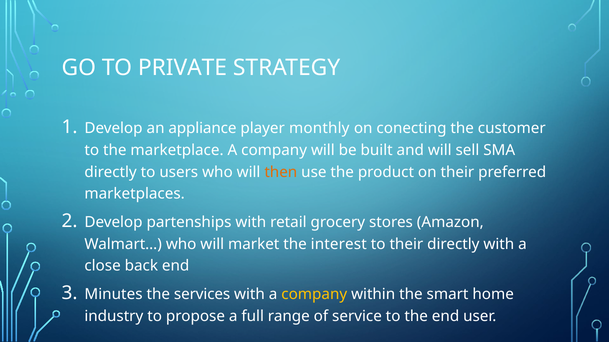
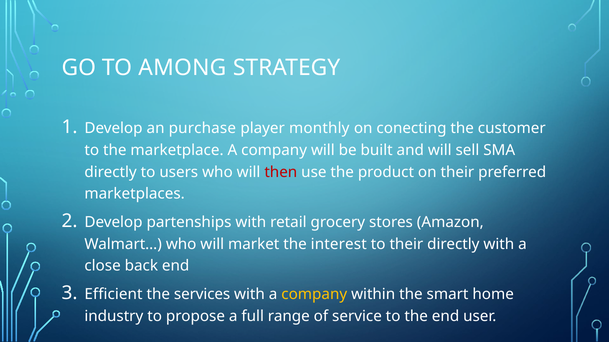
PRIVATE: PRIVATE -> AMONG
appliance: appliance -> purchase
then colour: orange -> red
Minutes: Minutes -> Efficient
